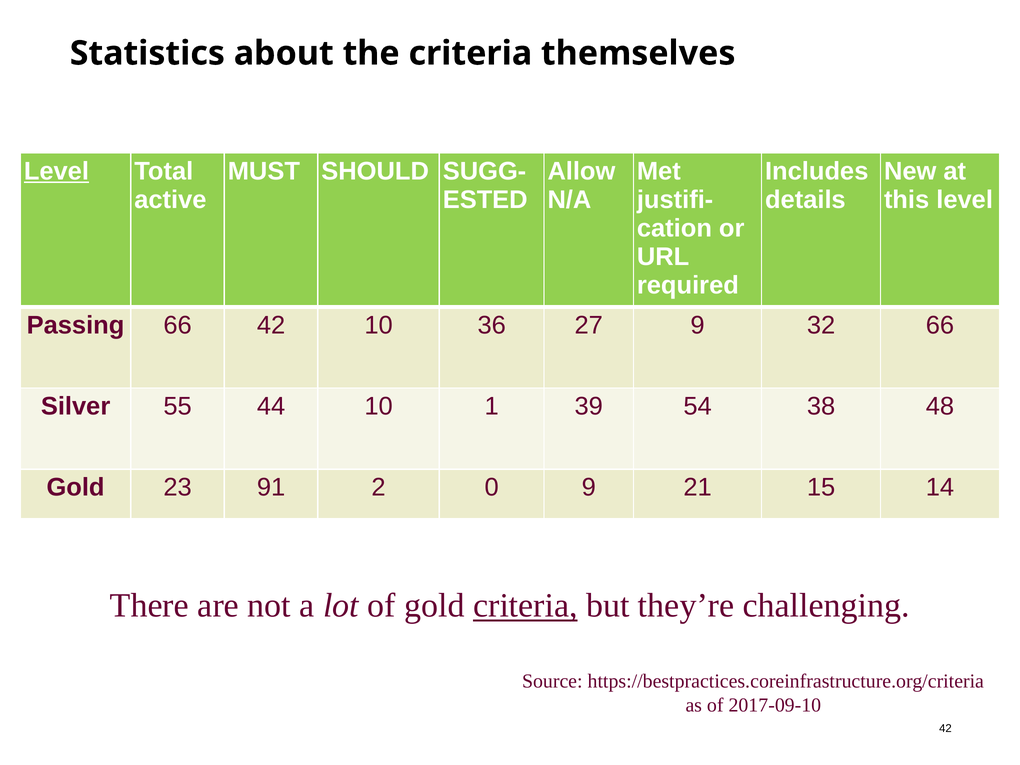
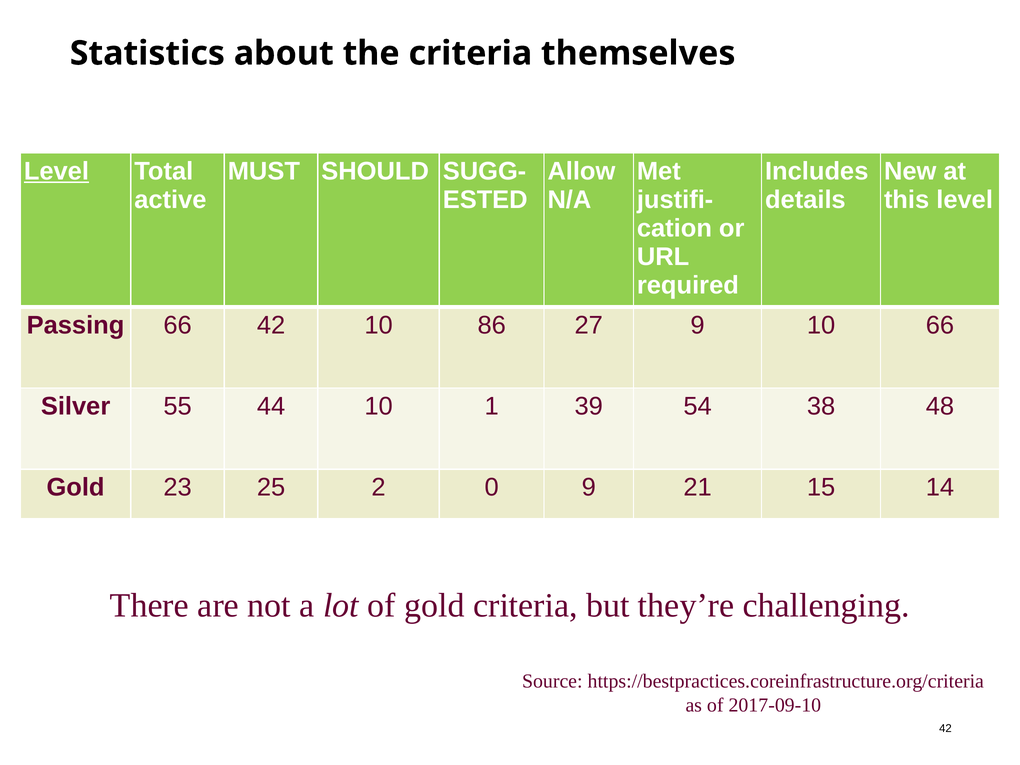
36: 36 -> 86
9 32: 32 -> 10
91: 91 -> 25
criteria at (525, 606) underline: present -> none
